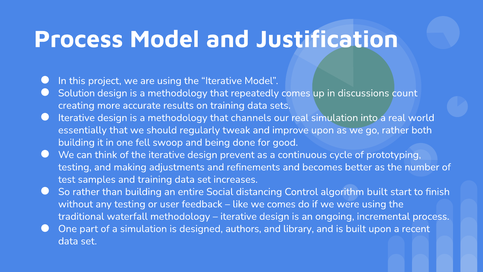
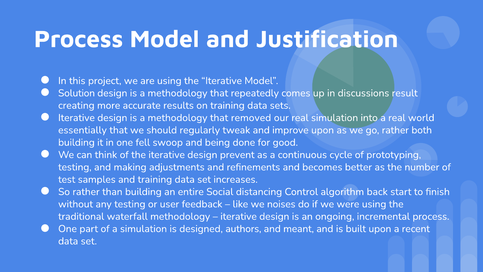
count: count -> result
channels: channels -> removed
algorithm built: built -> back
we comes: comes -> noises
library: library -> meant
